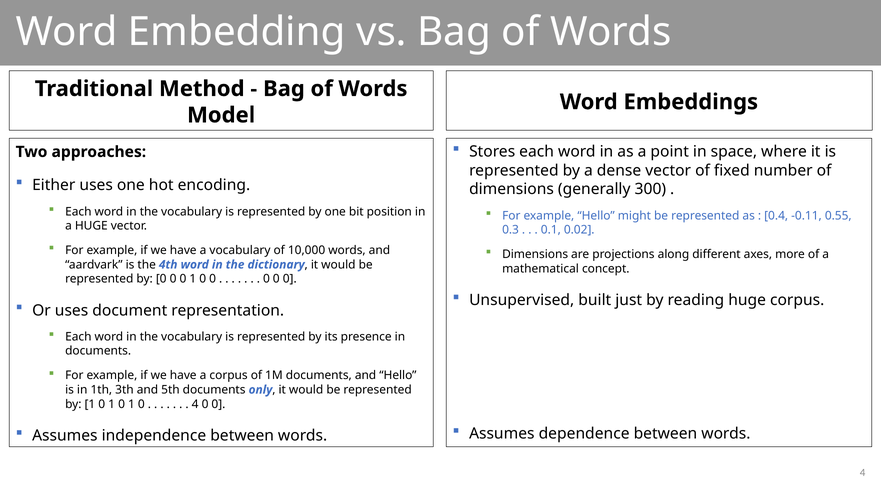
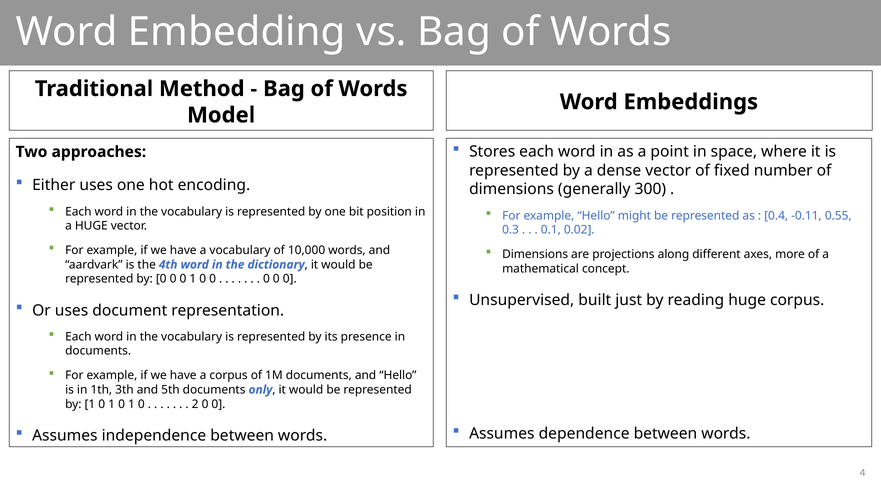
4 at (195, 405): 4 -> 2
